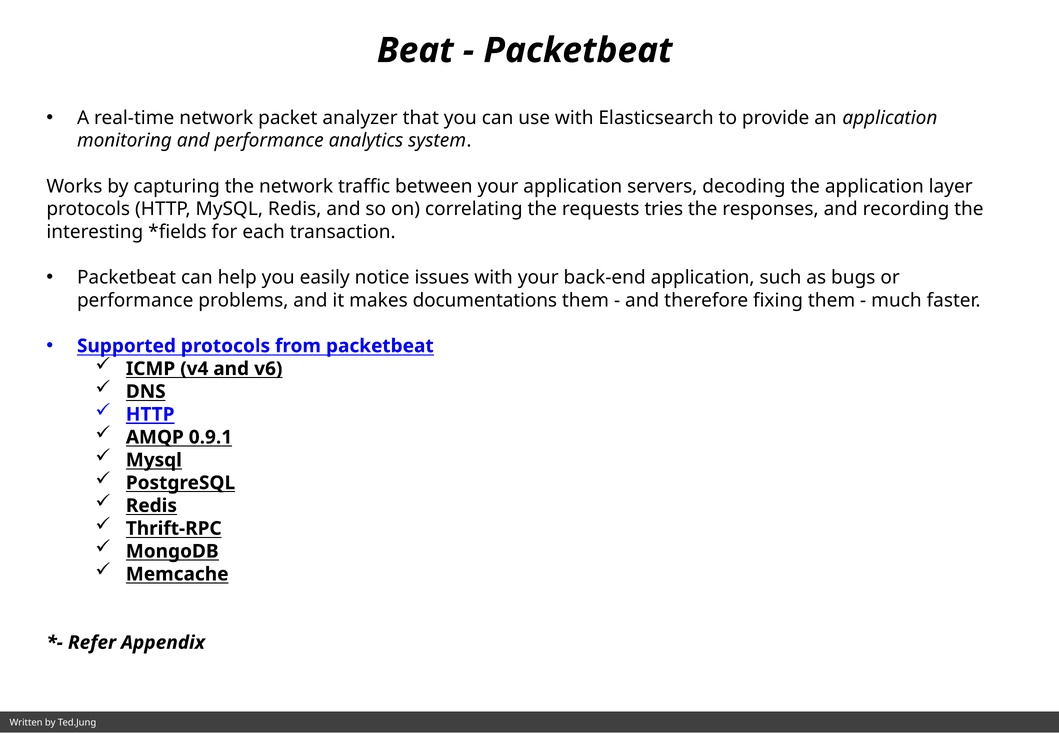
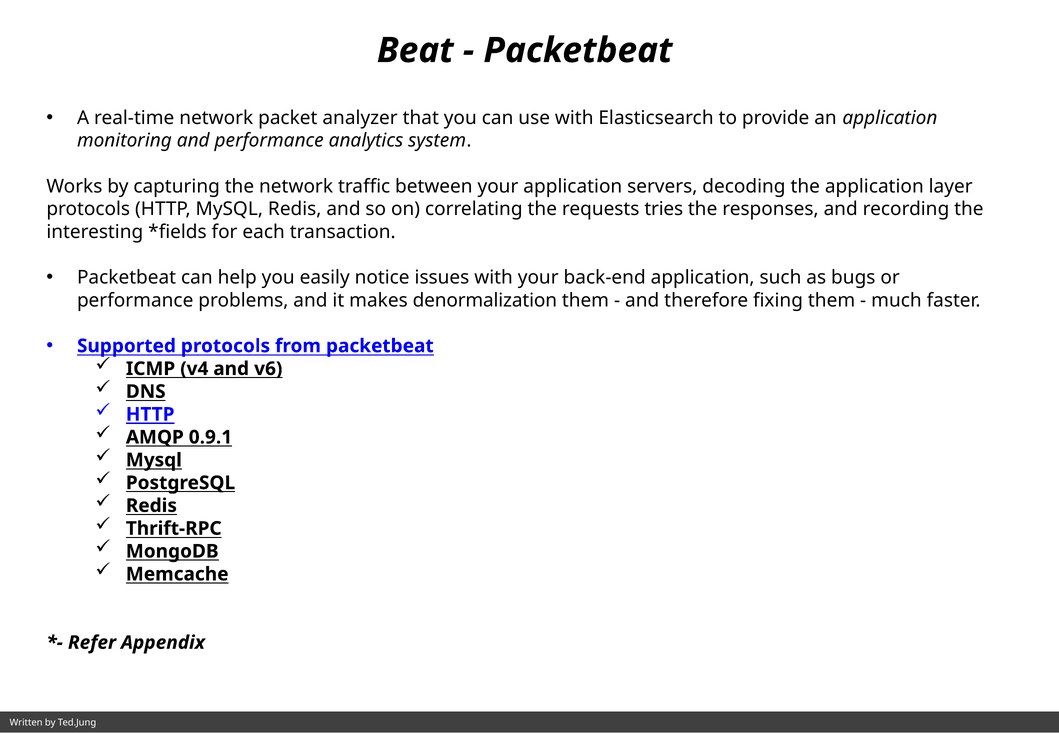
documentations: documentations -> denormalization
